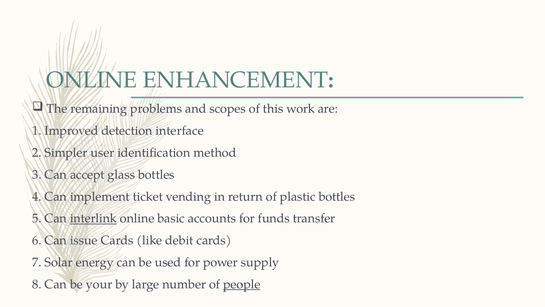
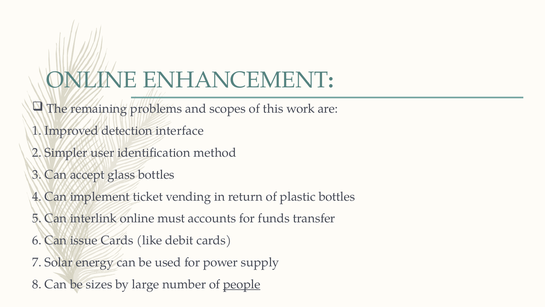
interlink underline: present -> none
basic: basic -> must
your: your -> sizes
